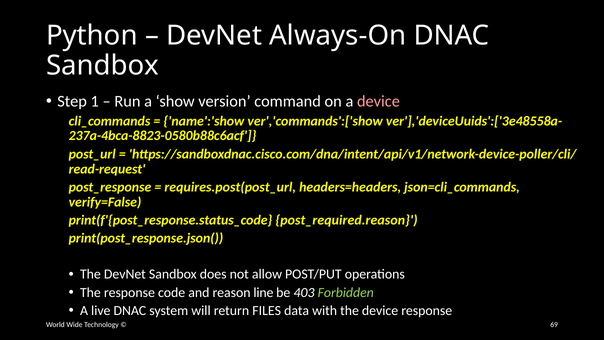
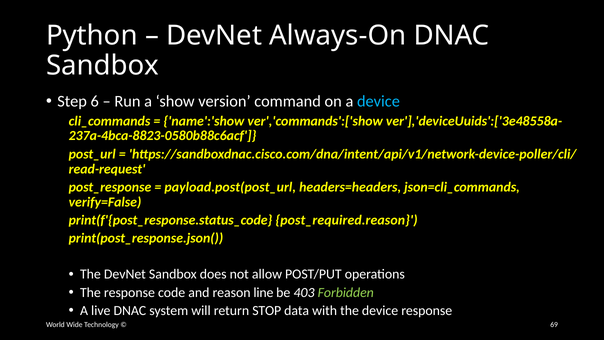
1: 1 -> 6
device at (378, 101) colour: pink -> light blue
requires.post(post_url: requires.post(post_url -> payload.post(post_url
FILES: FILES -> STOP
